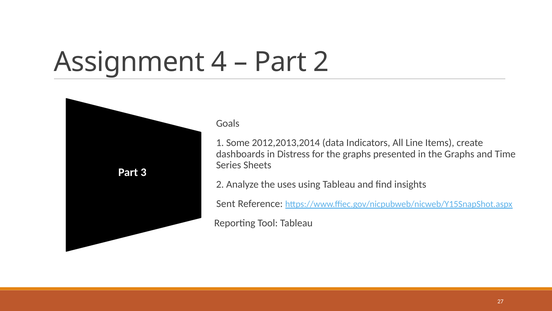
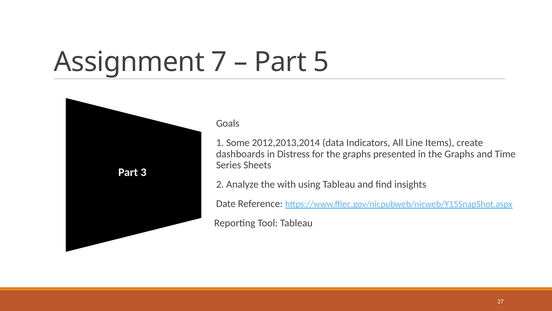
4: 4 -> 7
Part 2: 2 -> 5
uses: uses -> with
Sent: Sent -> Date
